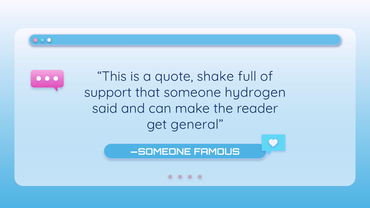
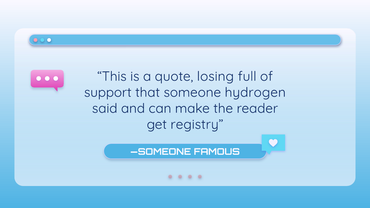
shake: shake -> losing
general: general -> registry
